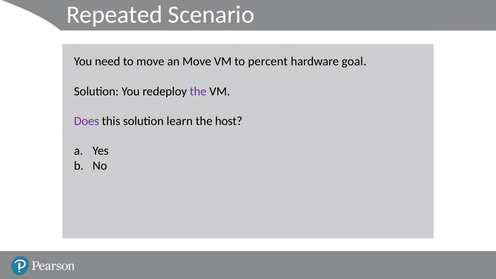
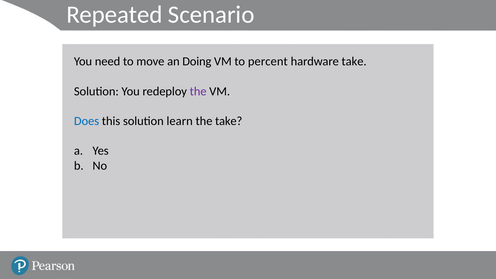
an Move: Move -> Doing
hardware goal: goal -> take
Does colour: purple -> blue
the host: host -> take
